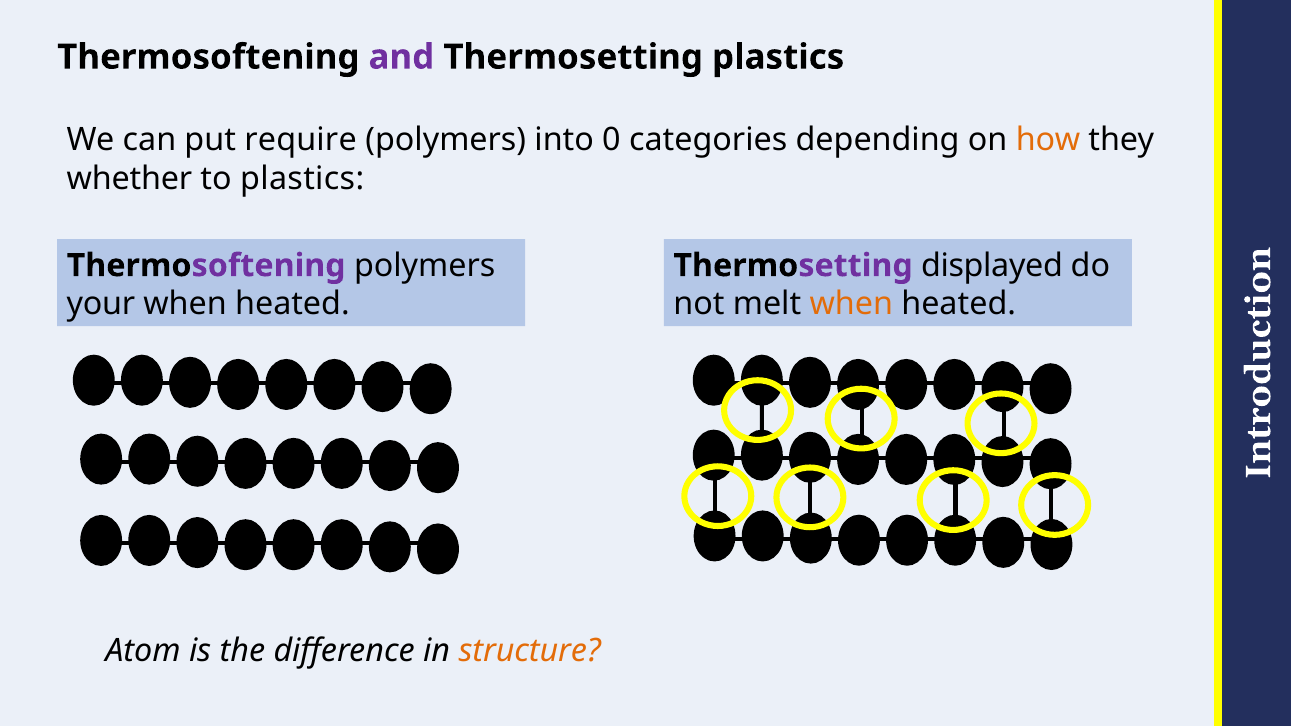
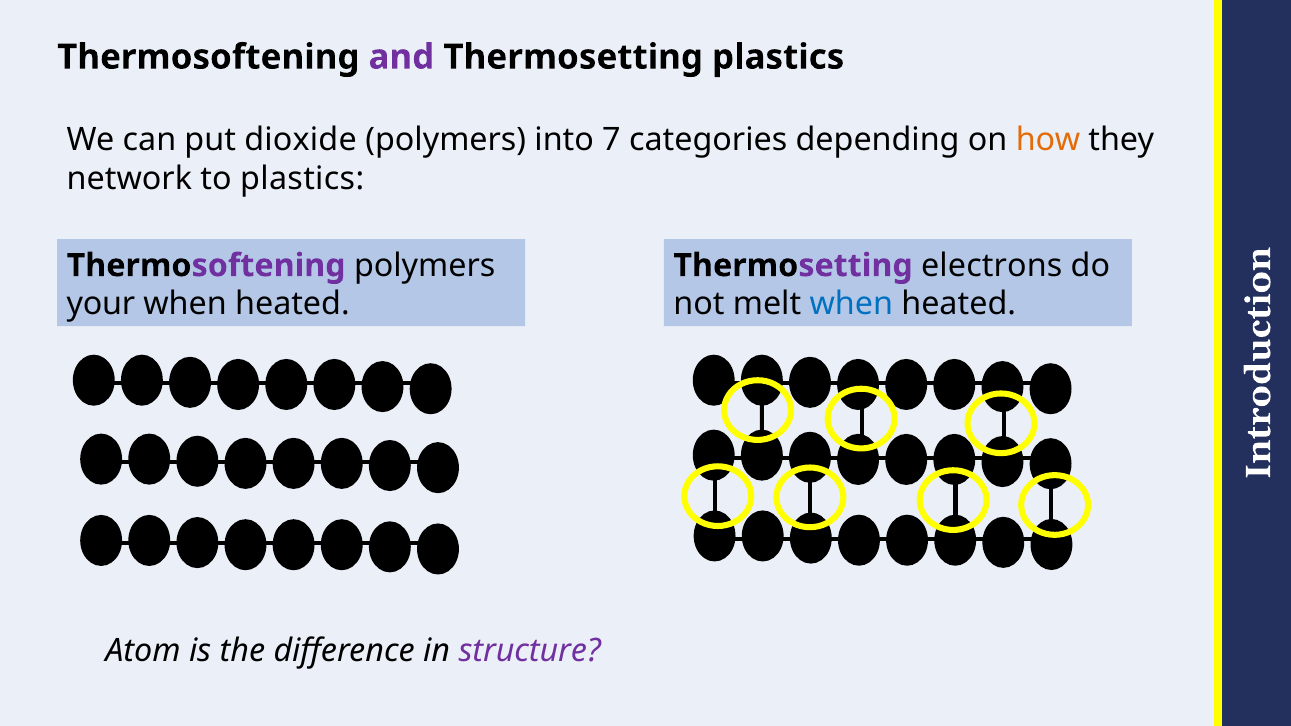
require: require -> dioxide
0: 0 -> 7
whether: whether -> network
displayed: displayed -> electrons
when at (851, 304) colour: orange -> blue
structure colour: orange -> purple
